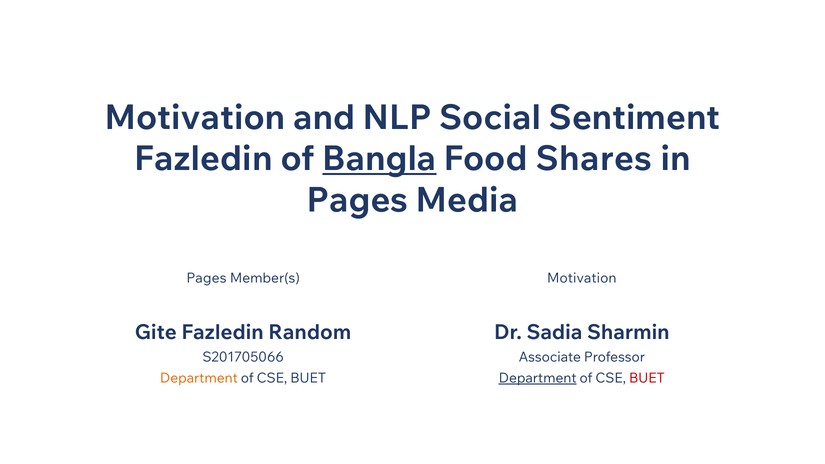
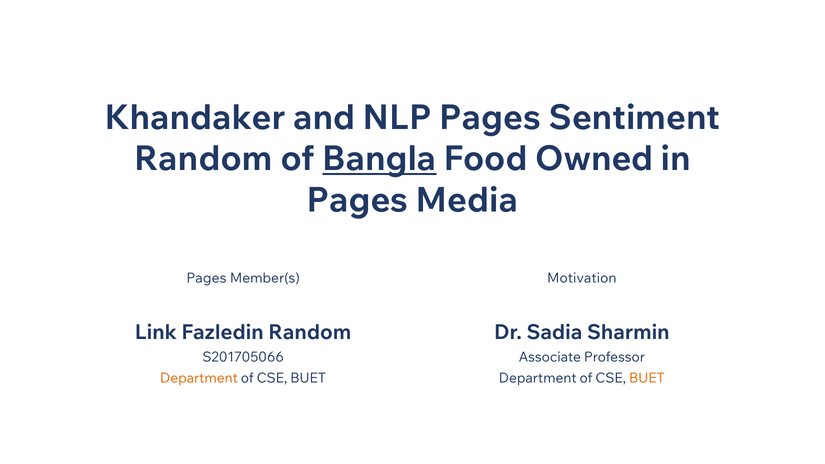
Motivation at (195, 118): Motivation -> Khandaker
NLP Social: Social -> Pages
Fazledin at (203, 159): Fazledin -> Random
Shares: Shares -> Owned
Gite: Gite -> Link
Department at (538, 378) underline: present -> none
BUET at (647, 378) colour: red -> orange
